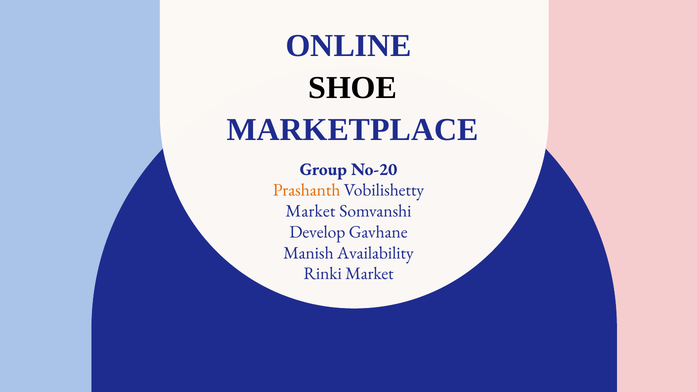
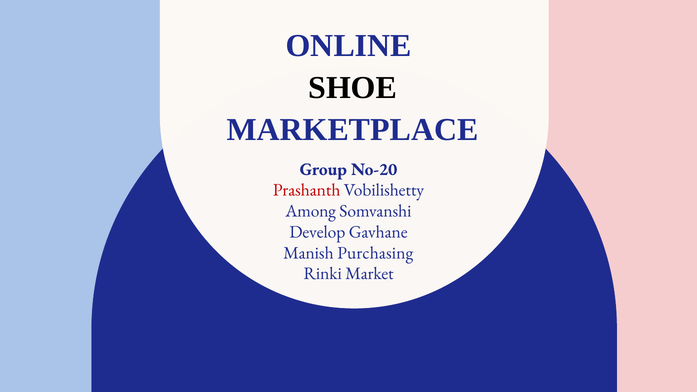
Prashanth colour: orange -> red
Market at (311, 211): Market -> Among
Availability: Availability -> Purchasing
